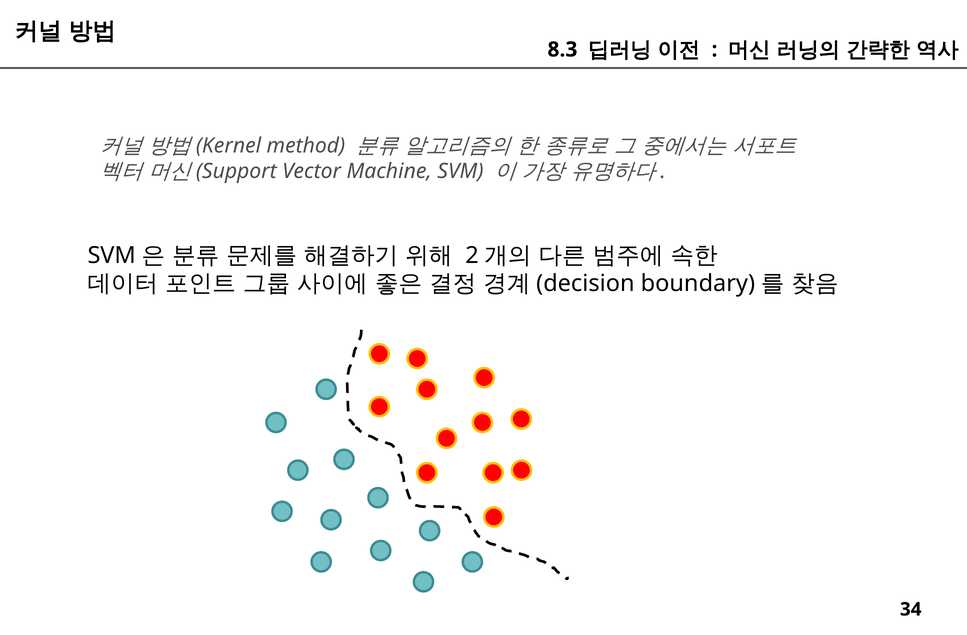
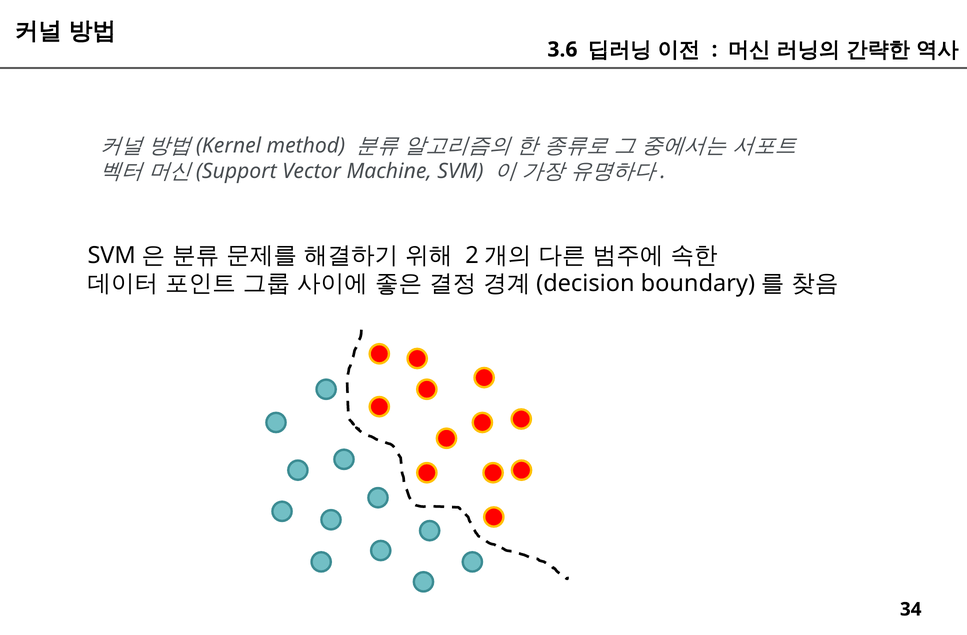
8.3: 8.3 -> 3.6
